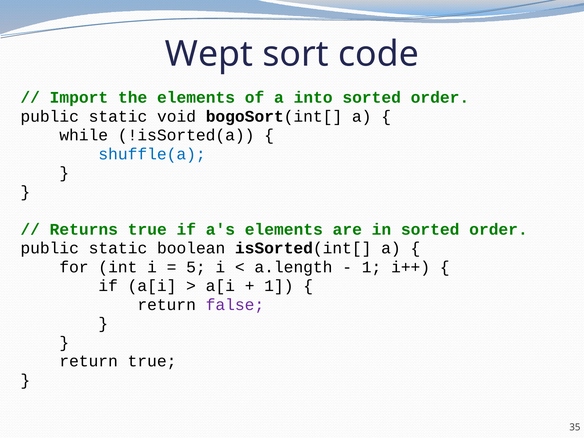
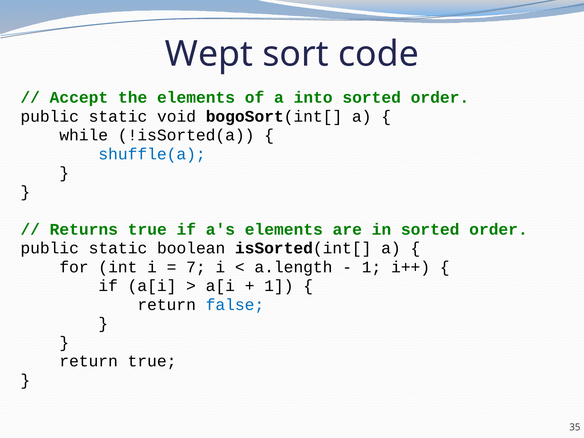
Import: Import -> Accept
5: 5 -> 7
false colour: purple -> blue
